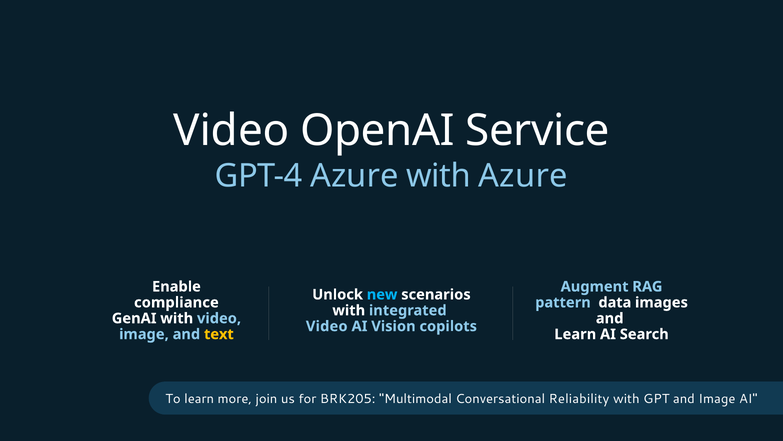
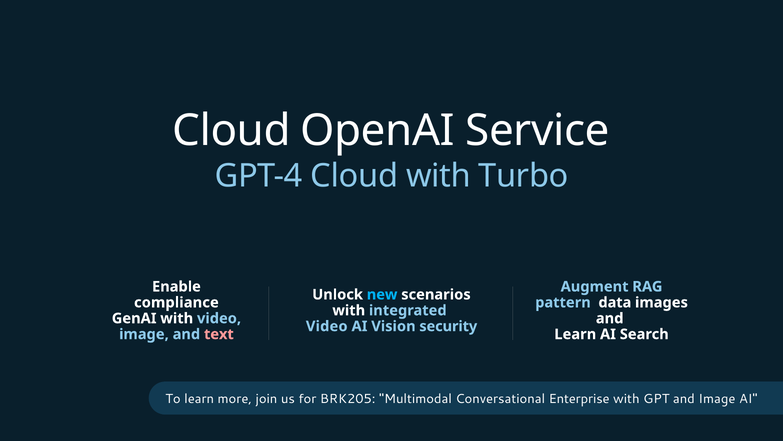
Video at (231, 130): Video -> Cloud
GPT-4 Azure: Azure -> Cloud
with Azure: Azure -> Turbo
copilots: copilots -> security
text colour: yellow -> pink
Reliability: Reliability -> Enterprise
